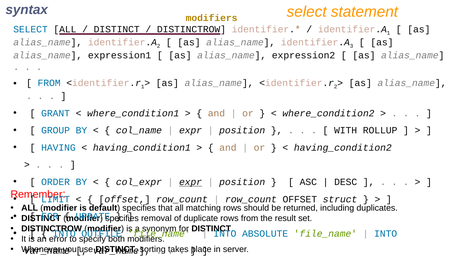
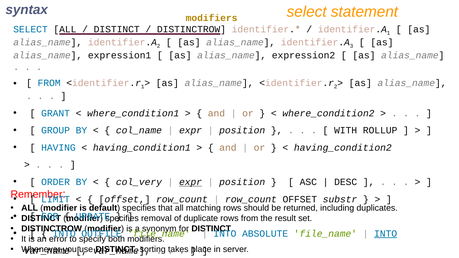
col_expr: col_expr -> col_very
struct: struct -> substr
INTO at (386, 234) underline: none -> present
